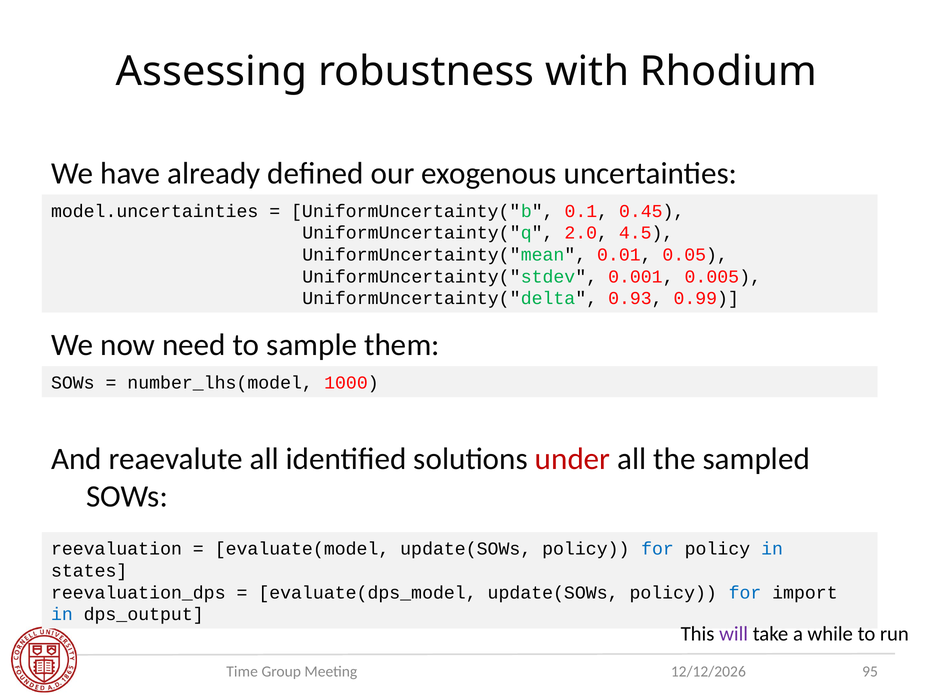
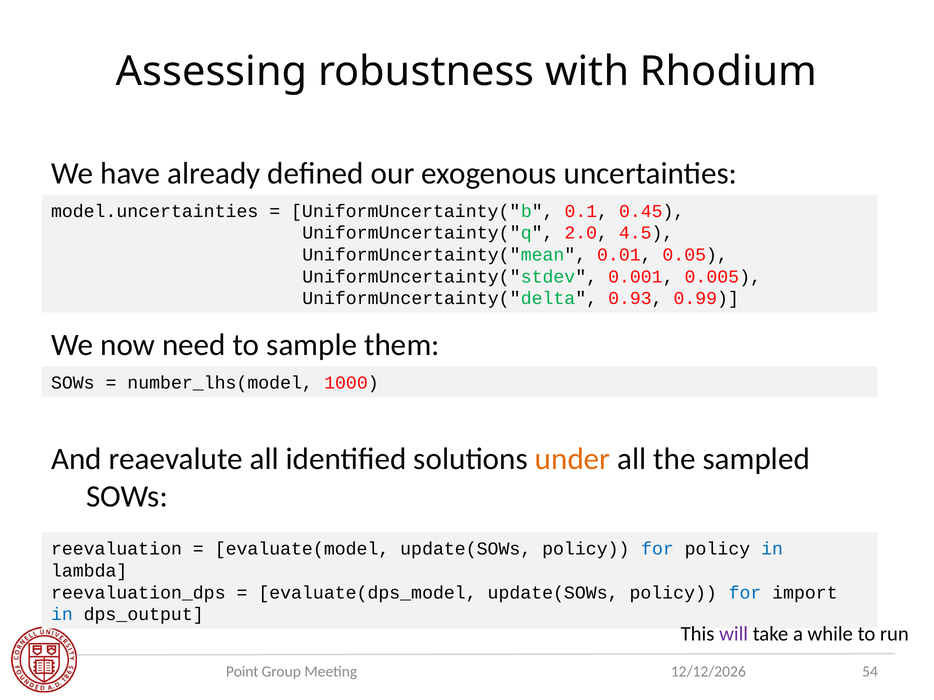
under colour: red -> orange
states: states -> lambda
Time: Time -> Point
95: 95 -> 54
